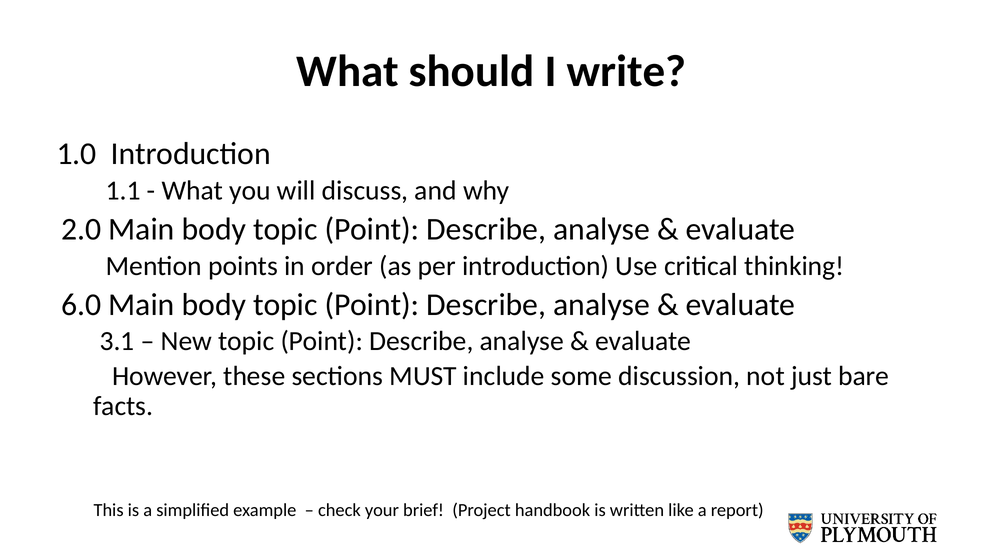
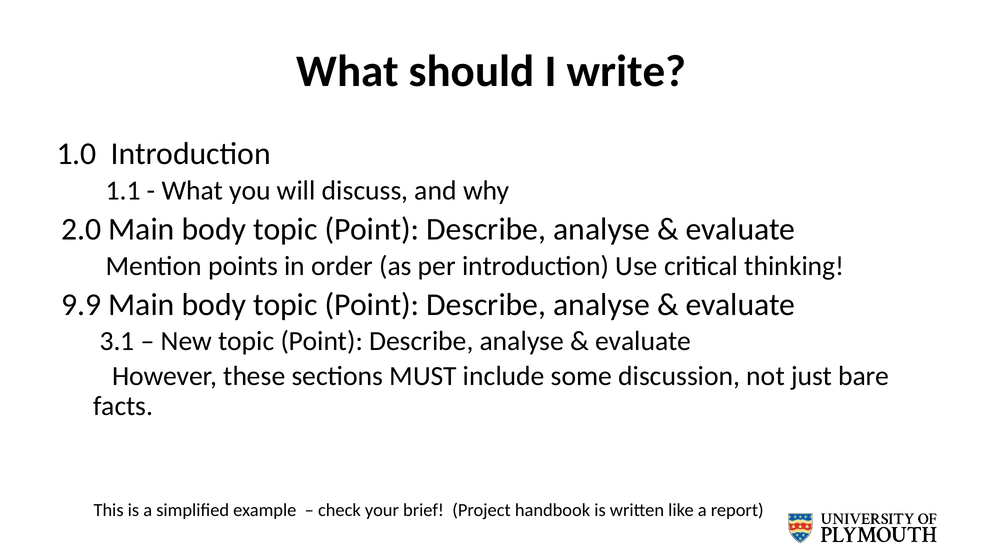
6.0: 6.0 -> 9.9
